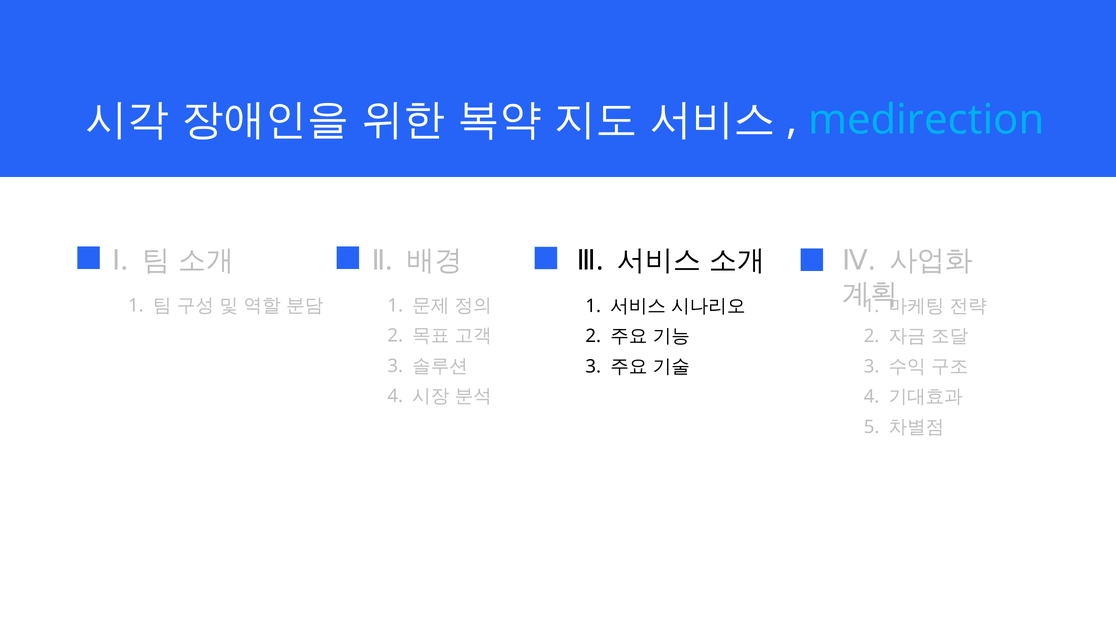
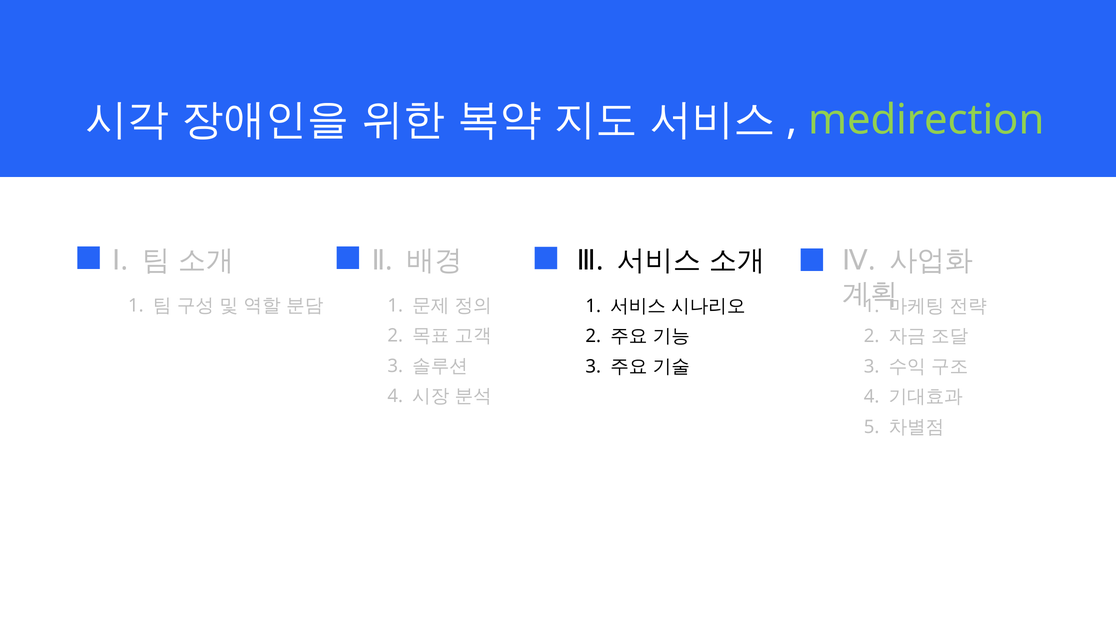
medirection colour: light blue -> light green
